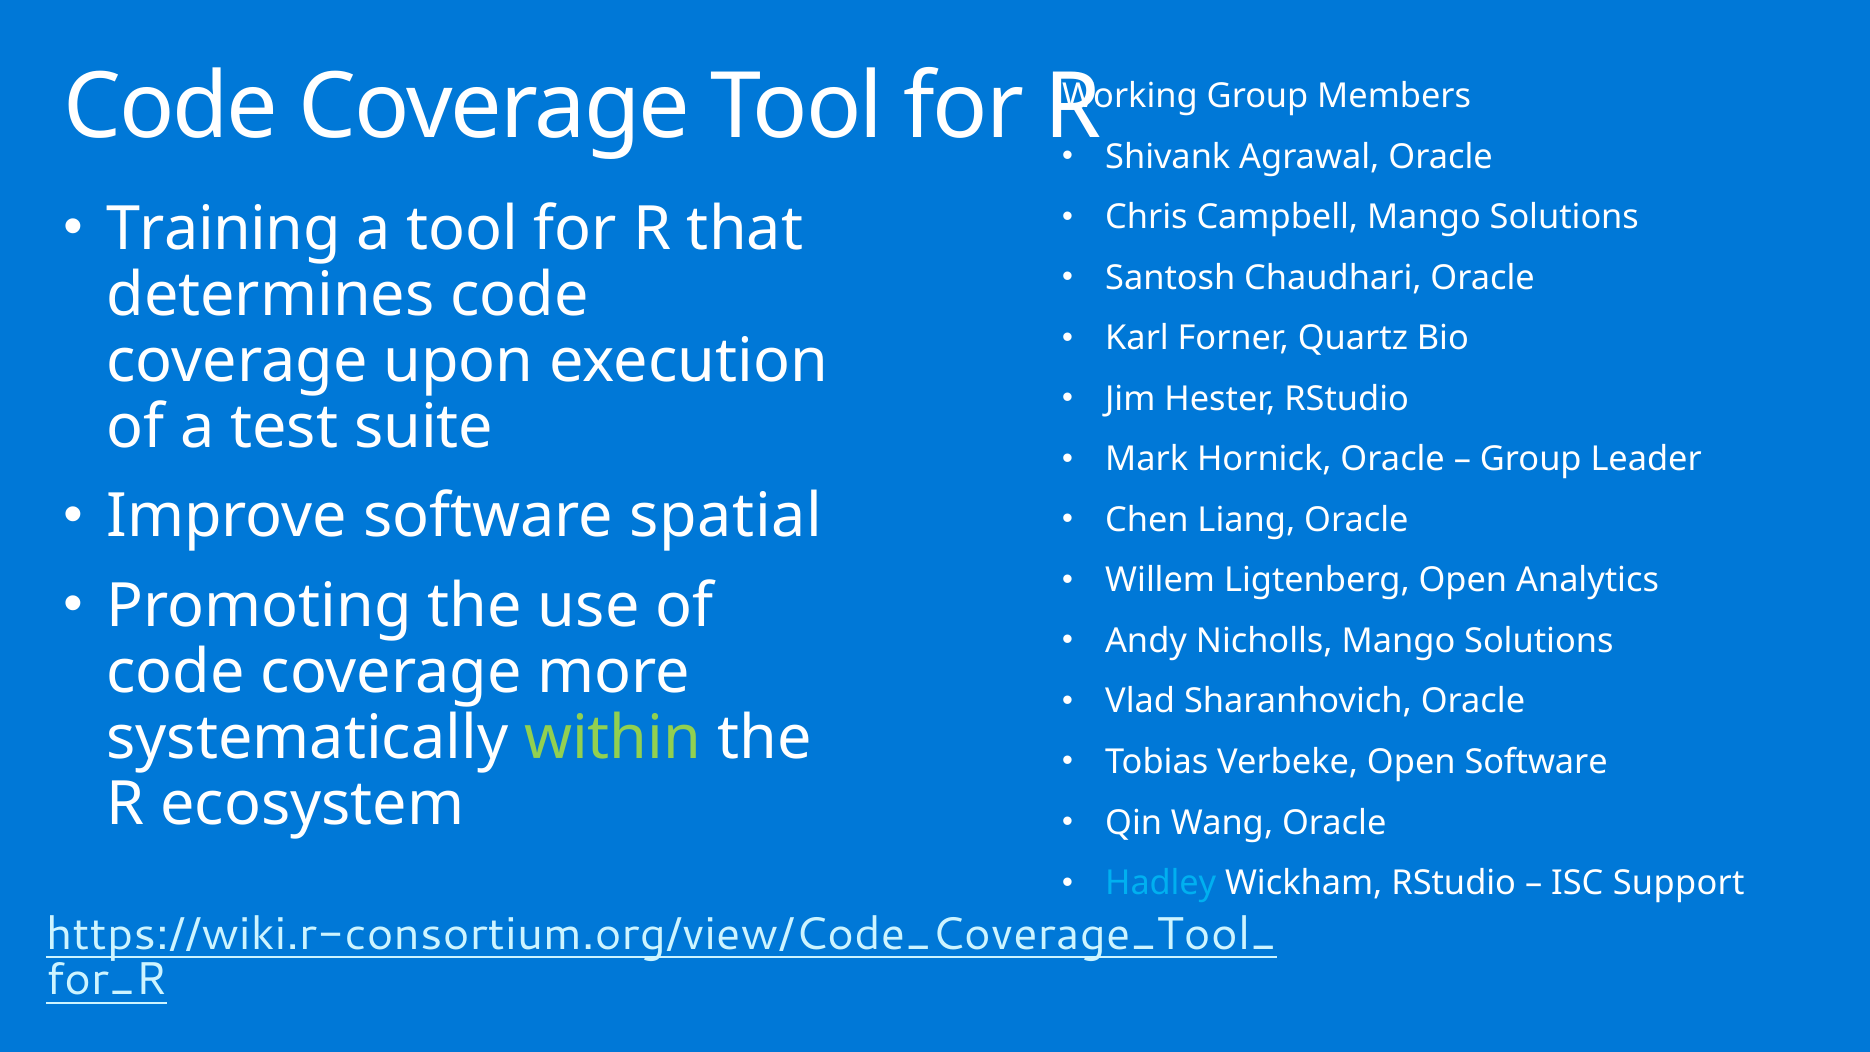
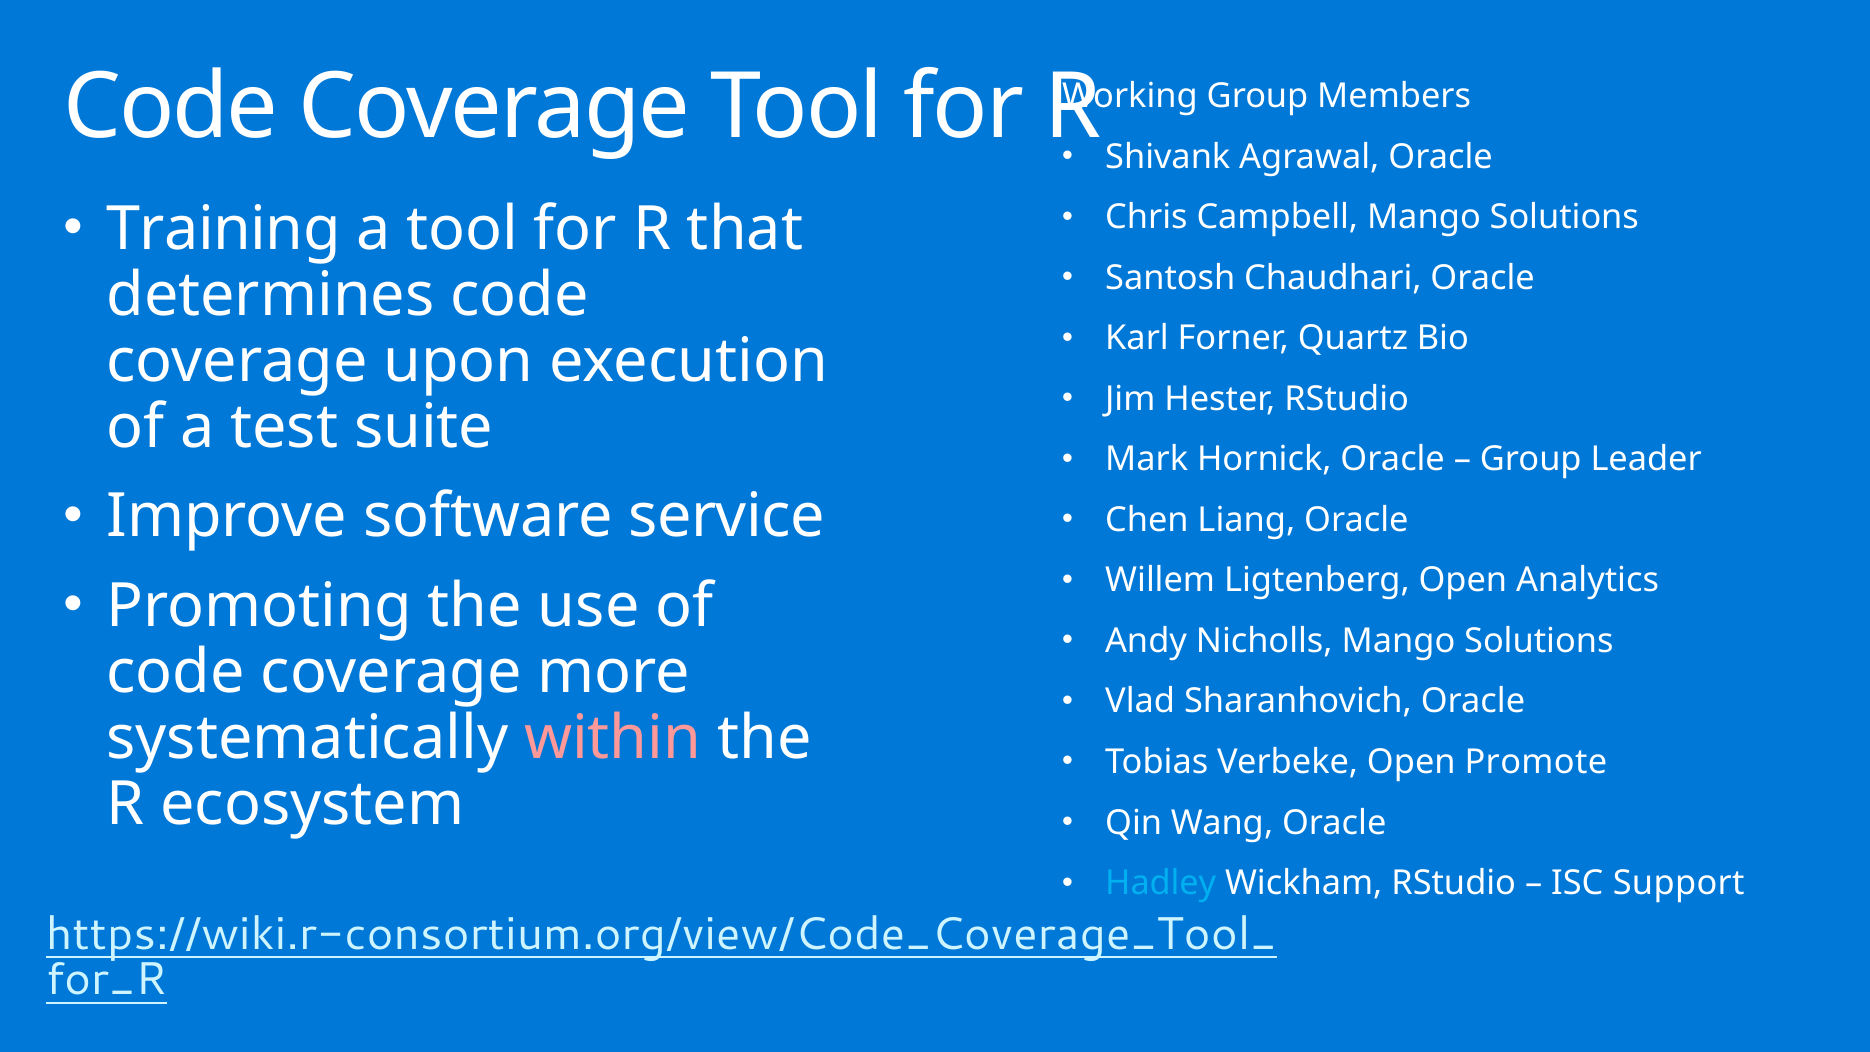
spatial: spatial -> service
within colour: light green -> pink
Open Software: Software -> Promote
